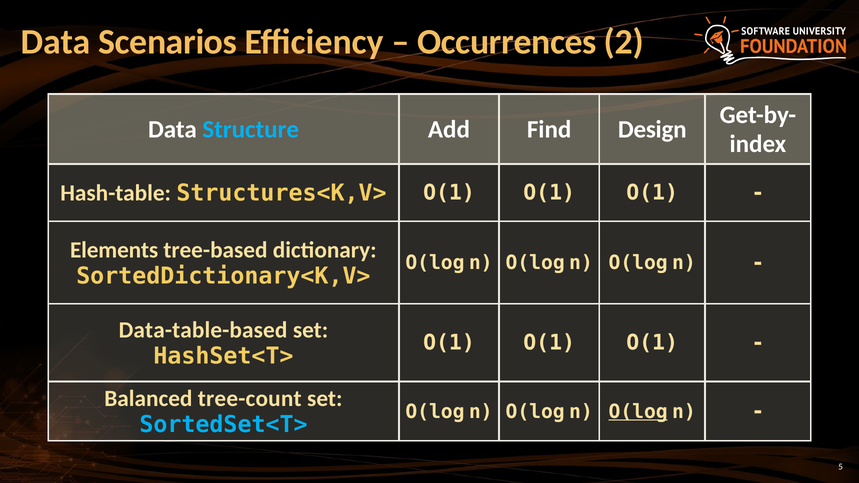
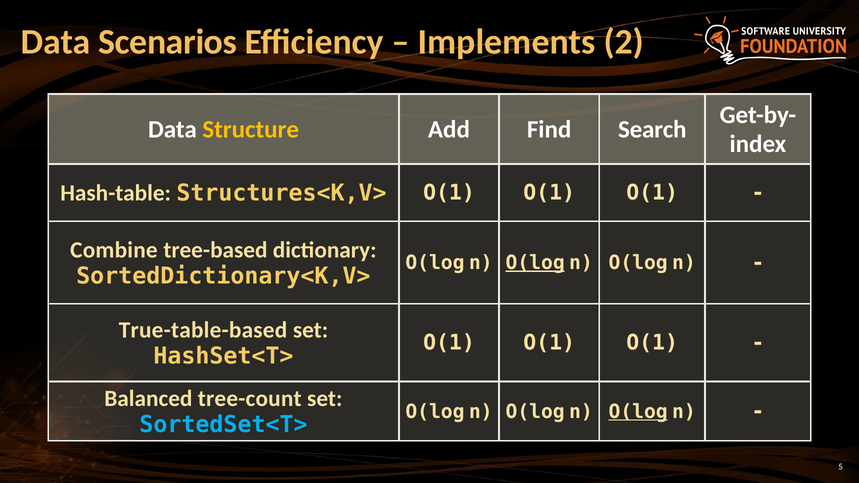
Occurrences: Occurrences -> Implements
Structure colour: light blue -> yellow
Design: Design -> Search
Elements: Elements -> Combine
O(log at (535, 263) underline: none -> present
Data-table-based: Data-table-based -> True-table-based
